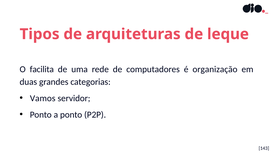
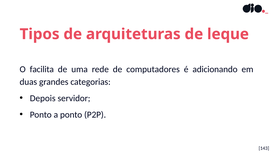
organização: organização -> adicionando
Vamos: Vamos -> Depois
